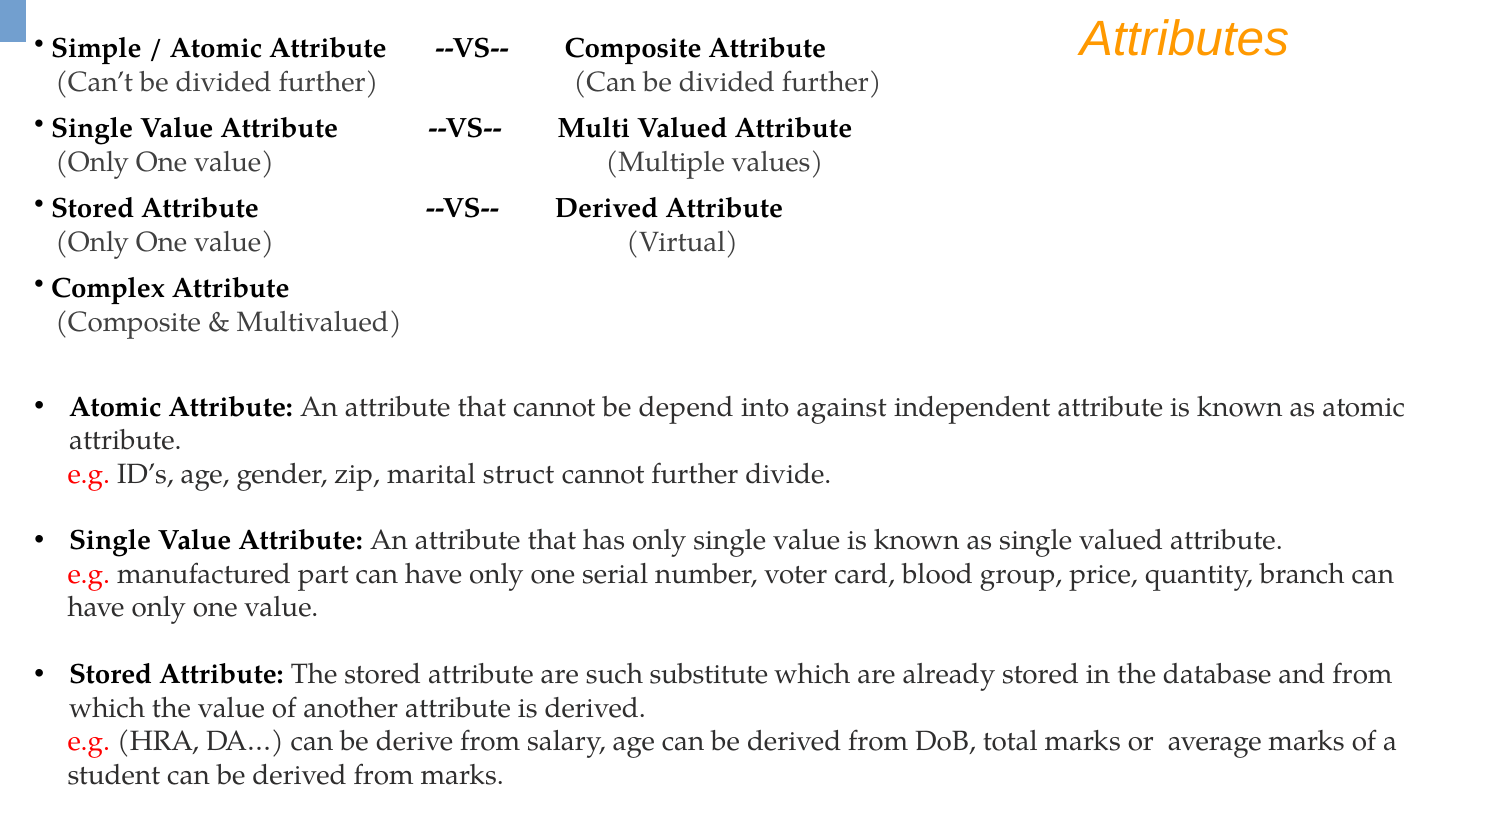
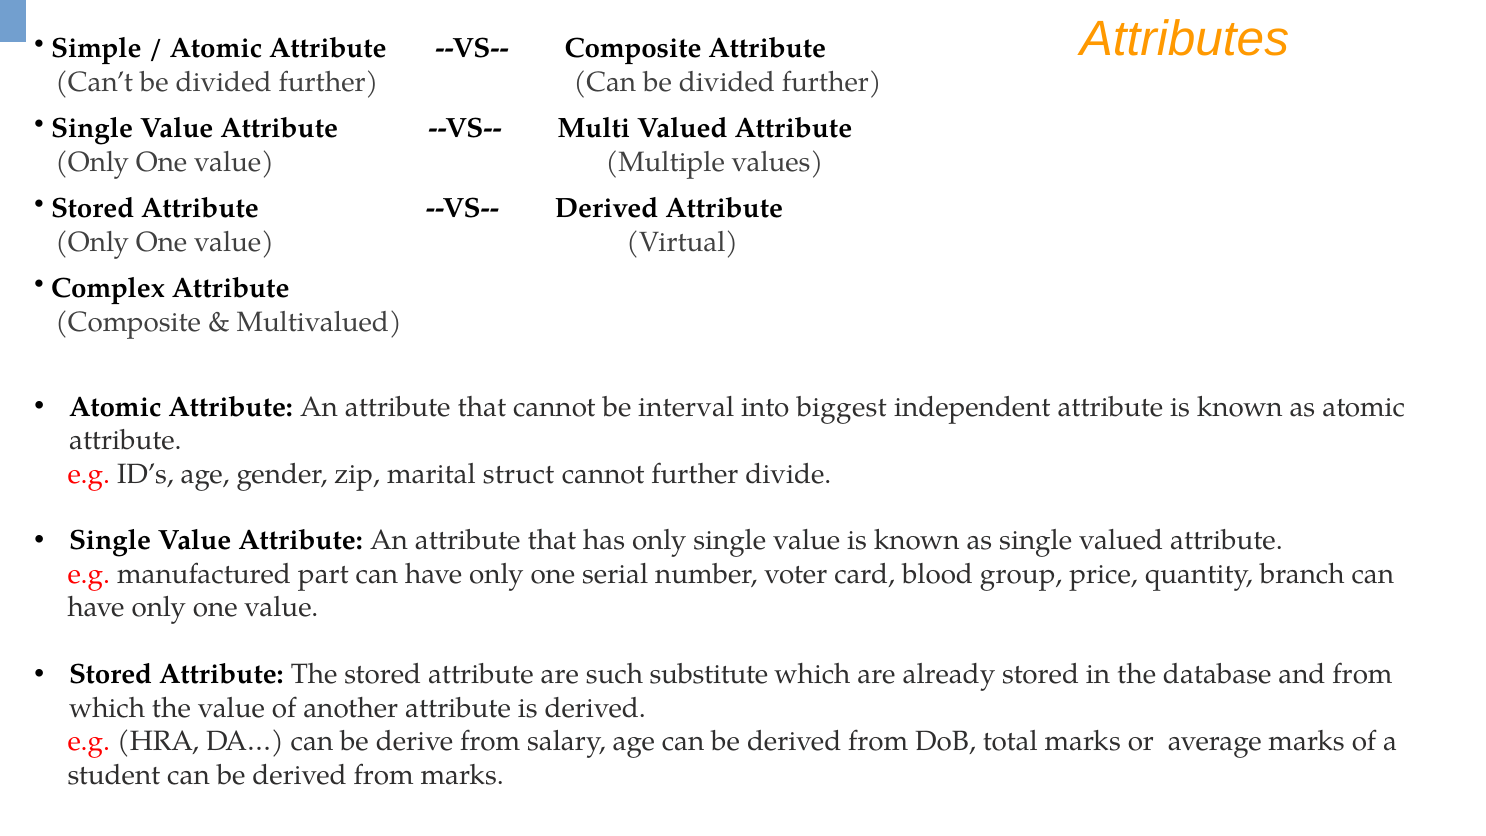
depend: depend -> interval
against: against -> biggest
